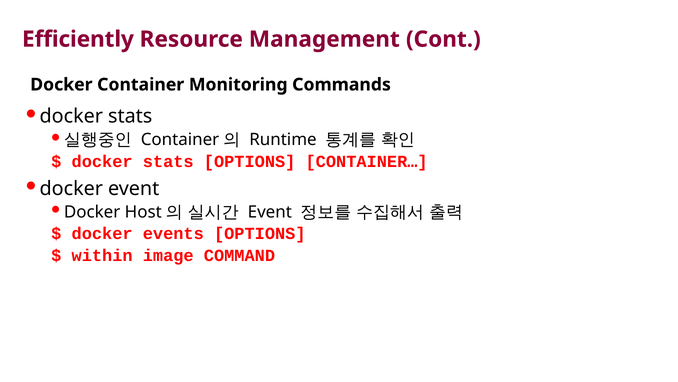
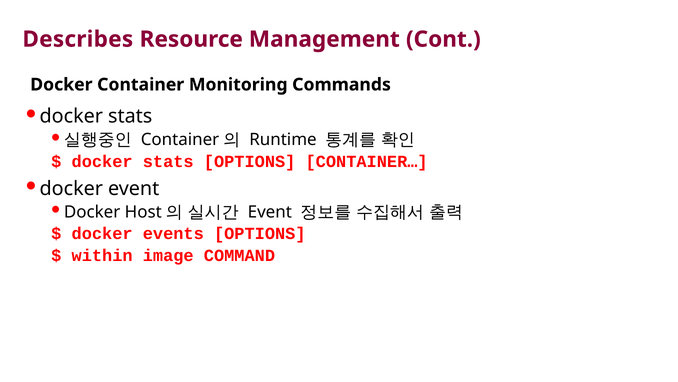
Efficiently: Efficiently -> Describes
